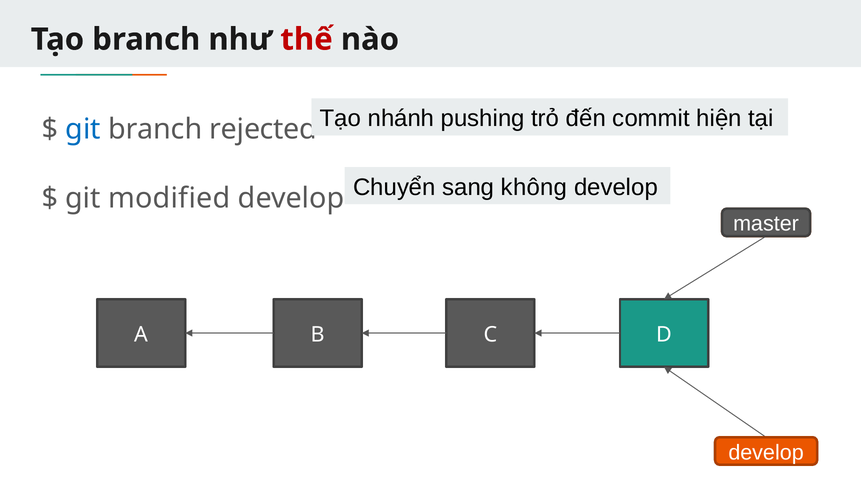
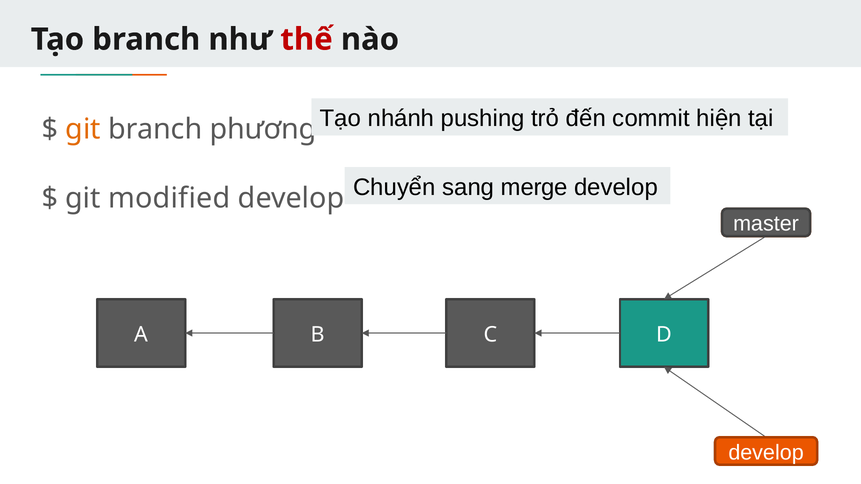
git at (83, 130) colour: blue -> orange
rejected: rejected -> phương
không: không -> merge
